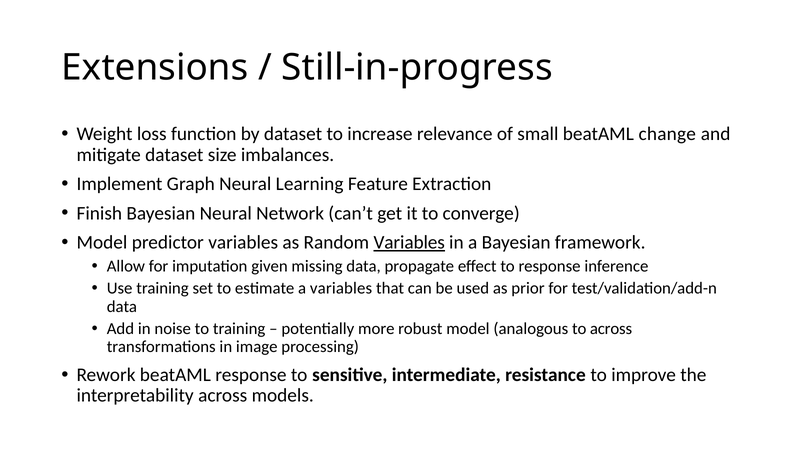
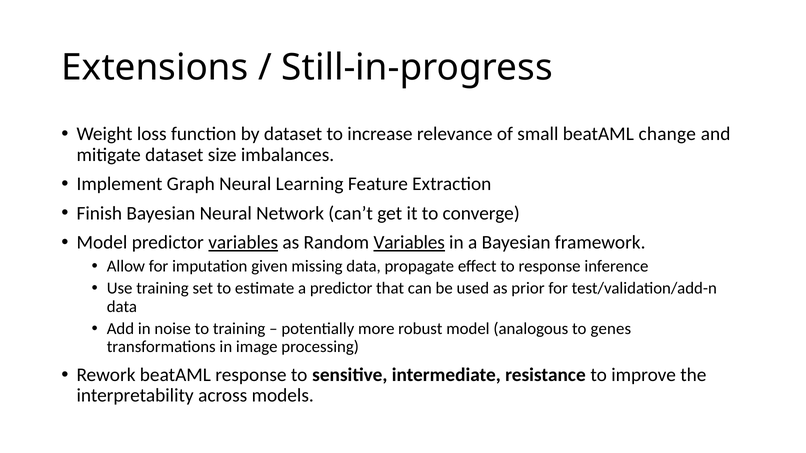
variables at (243, 243) underline: none -> present
a variables: variables -> predictor
to across: across -> genes
